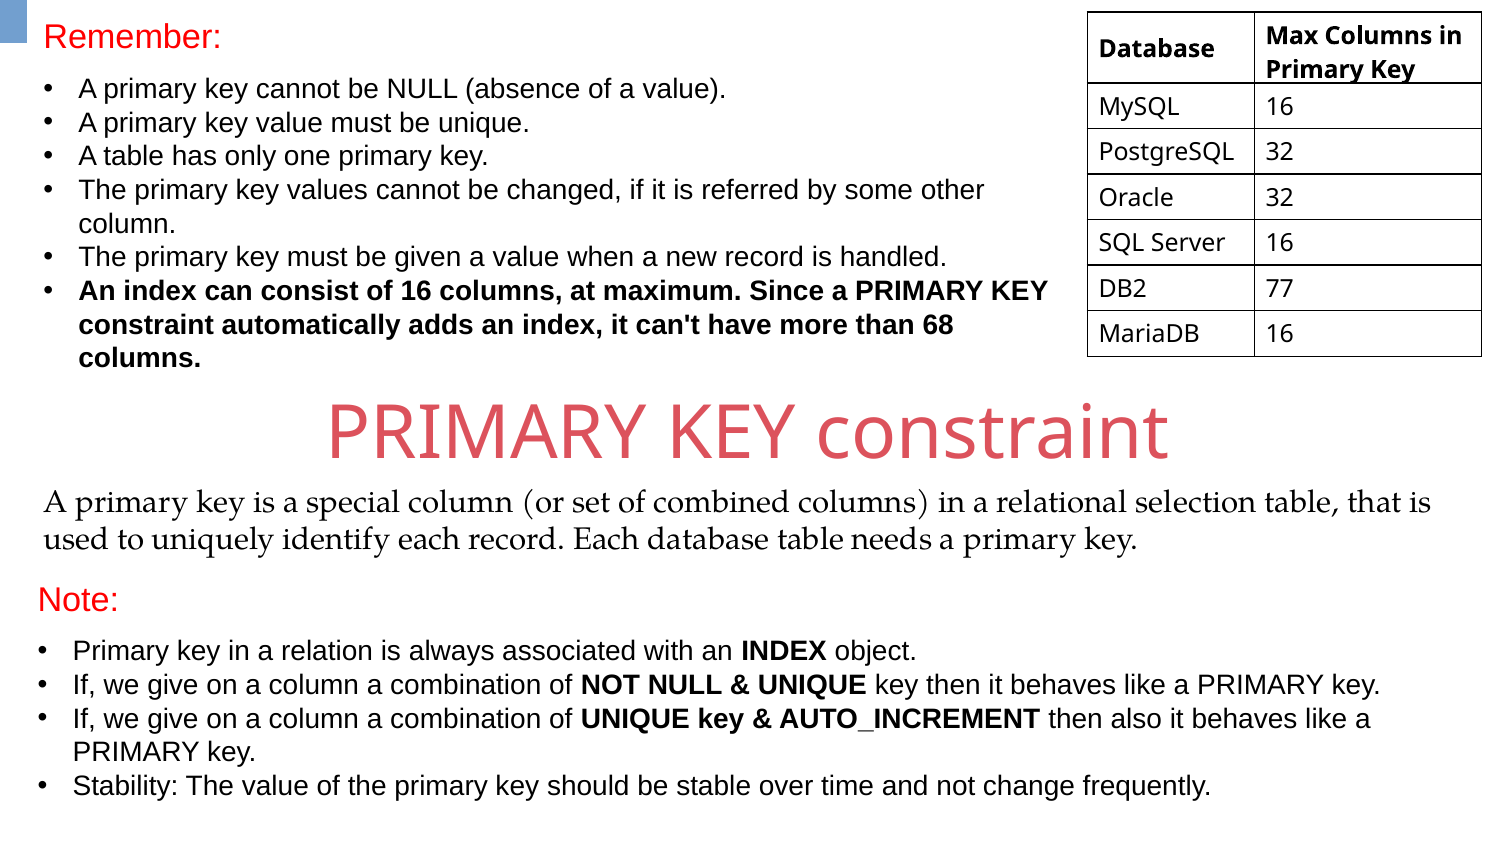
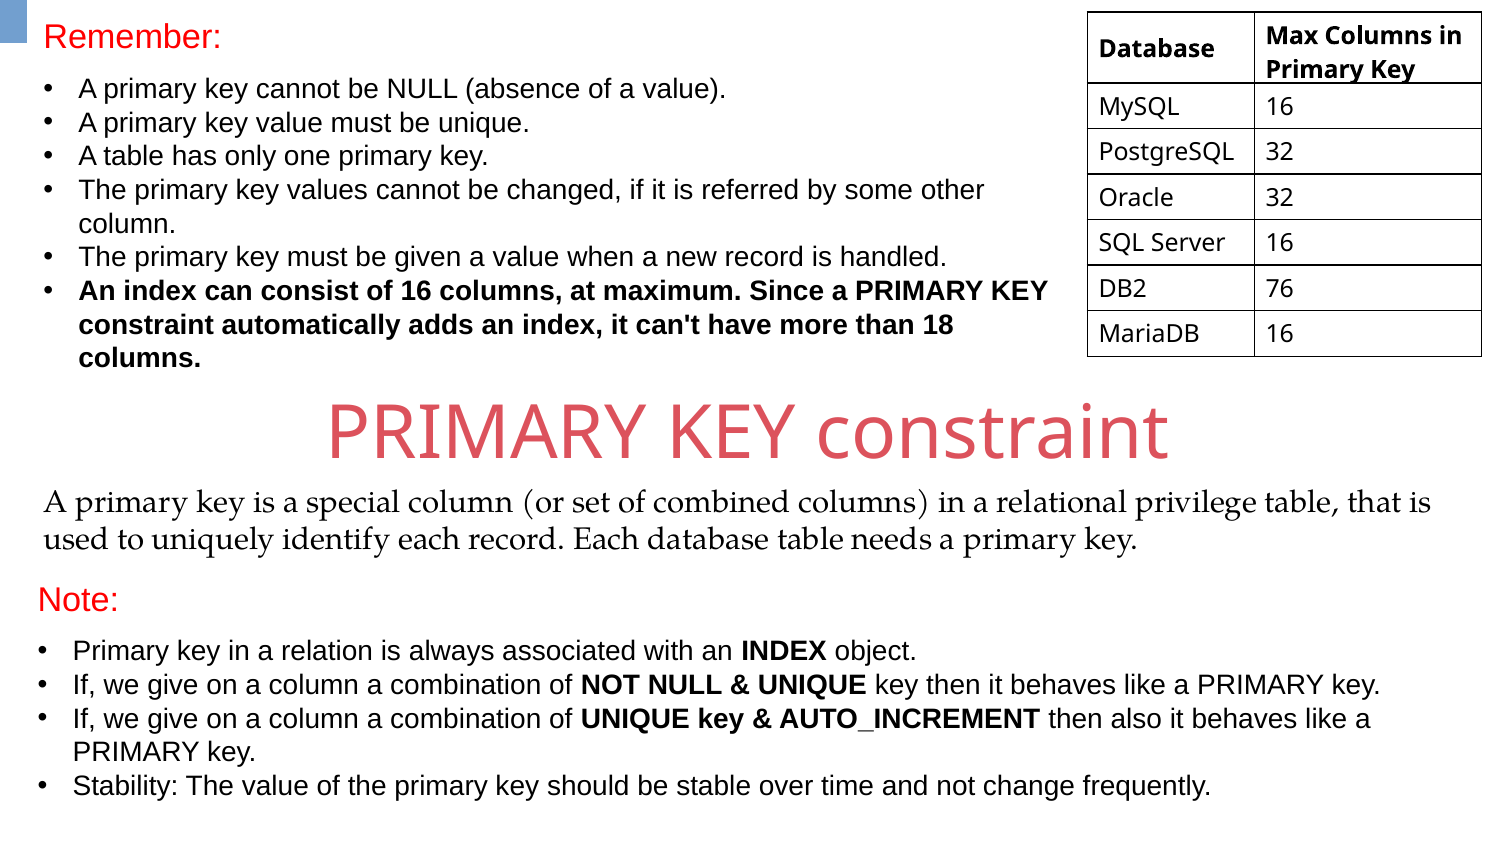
77: 77 -> 76
68: 68 -> 18
selection: selection -> privilege
